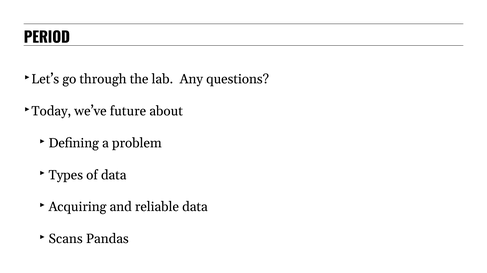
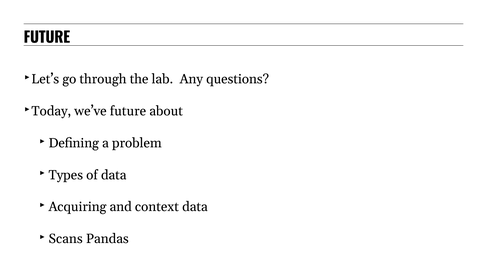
PERIOD at (47, 38): PERIOD -> FUTURE
reliable: reliable -> context
